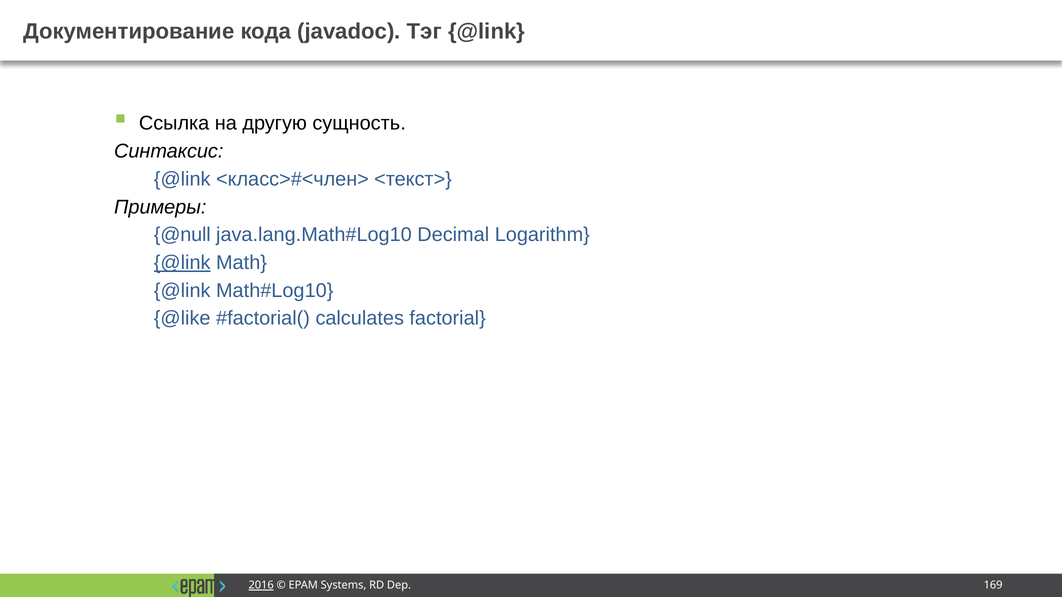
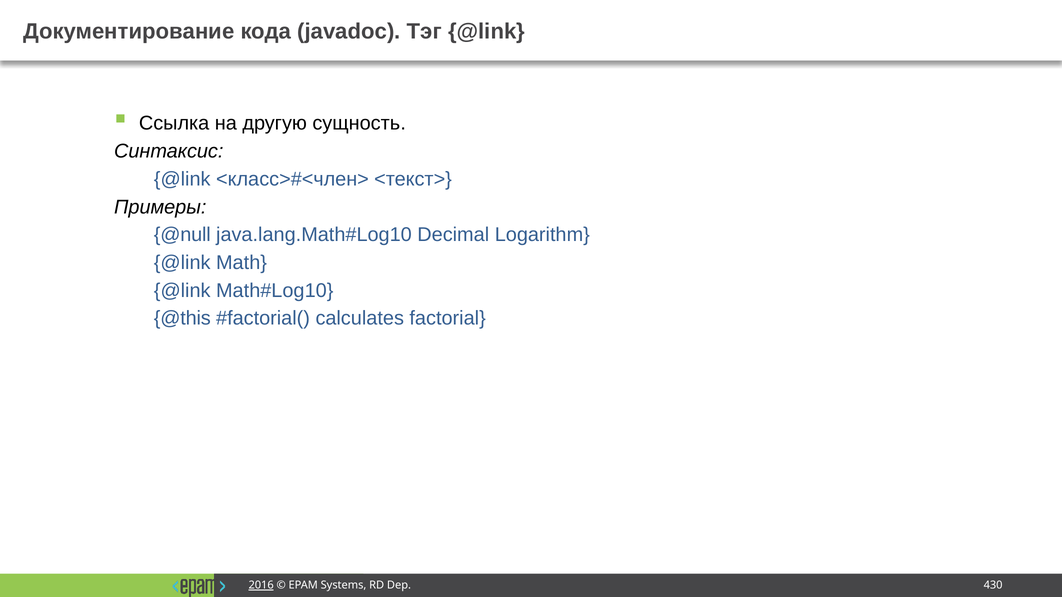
@link at (182, 263) underline: present -> none
@like: @like -> @this
169: 169 -> 430
